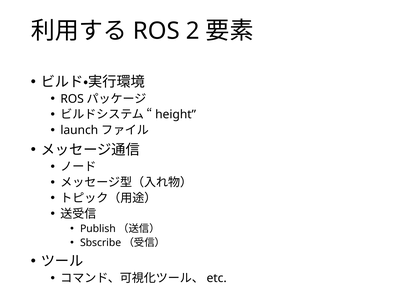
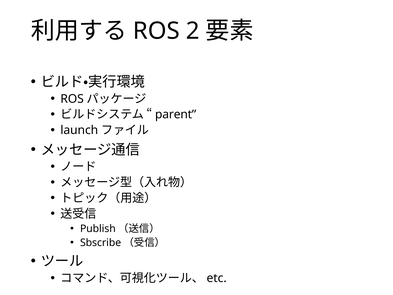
height: height -> parent
